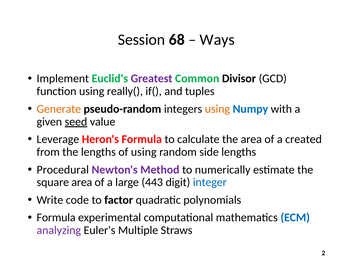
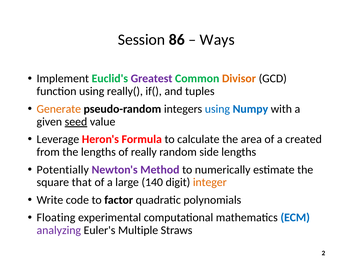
68: 68 -> 86
Divisor colour: black -> orange
using at (217, 109) colour: orange -> blue
of using: using -> really
Procedural: Procedural -> Potentially
square area: area -> that
443: 443 -> 140
integer colour: blue -> orange
Formula at (56, 217): Formula -> Floating
